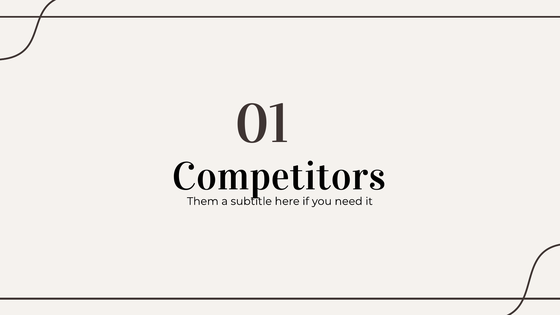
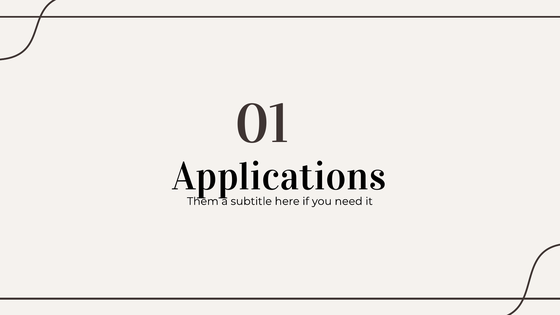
Competitors: Competitors -> Applications
